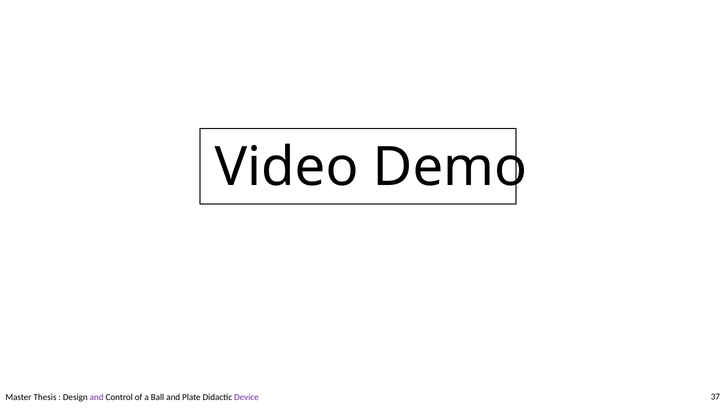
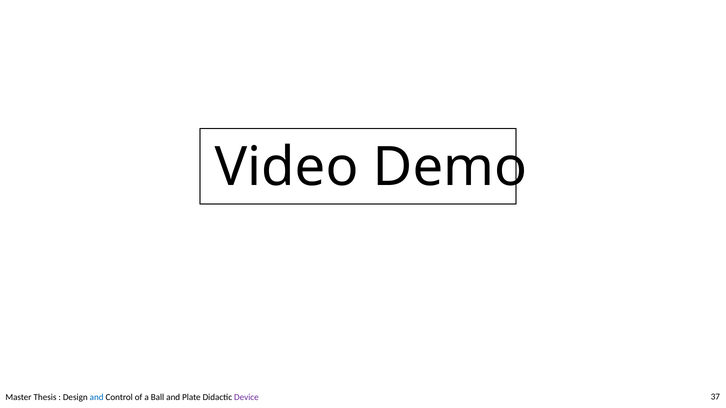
and at (97, 398) colour: purple -> blue
